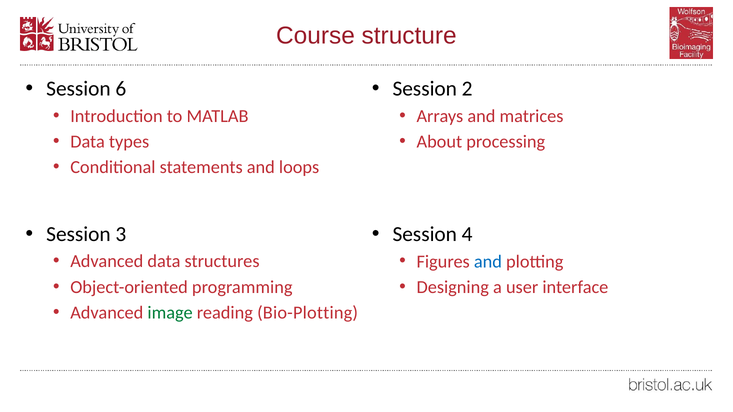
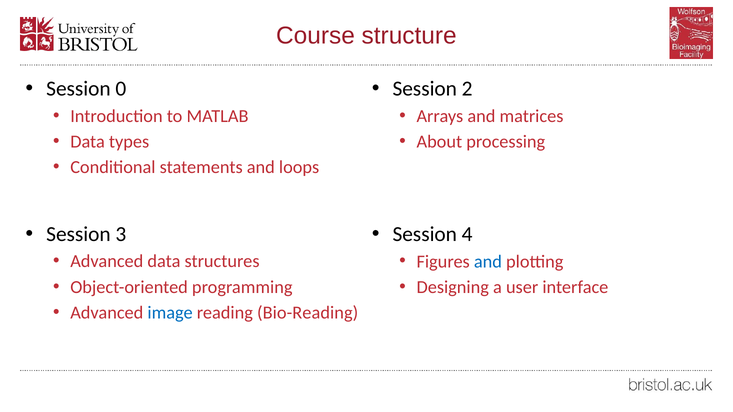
6: 6 -> 0
image colour: green -> blue
Bio-Plotting: Bio-Plotting -> Bio-Reading
